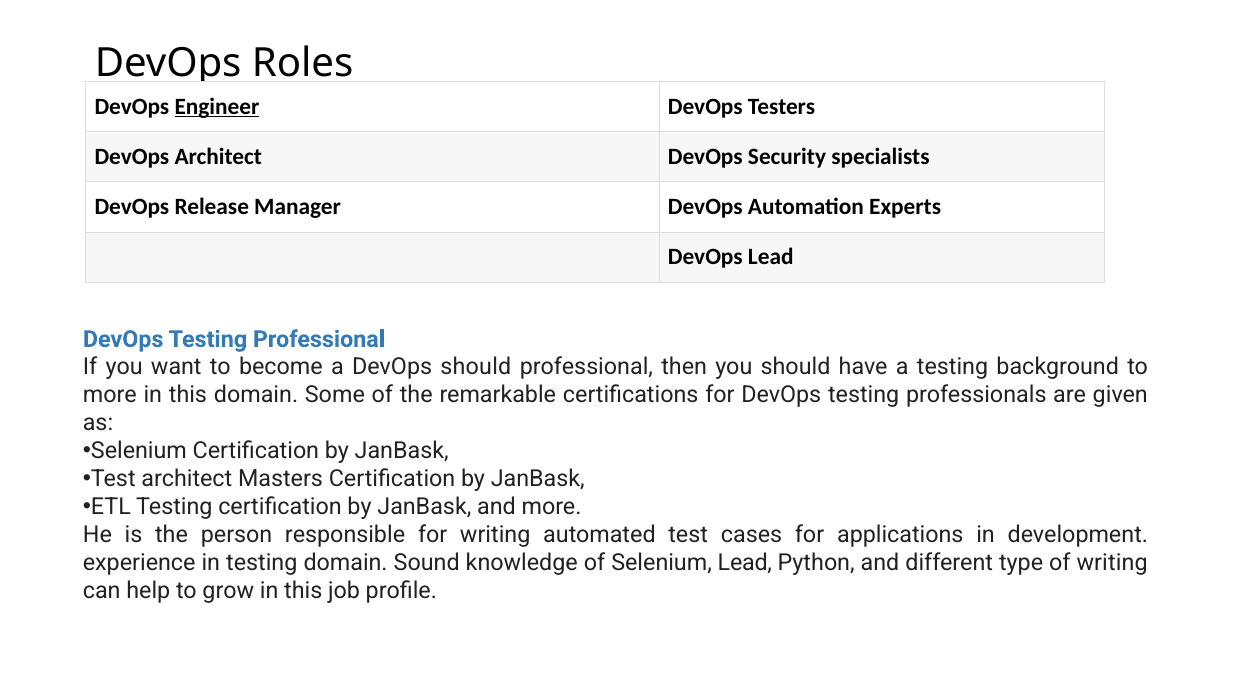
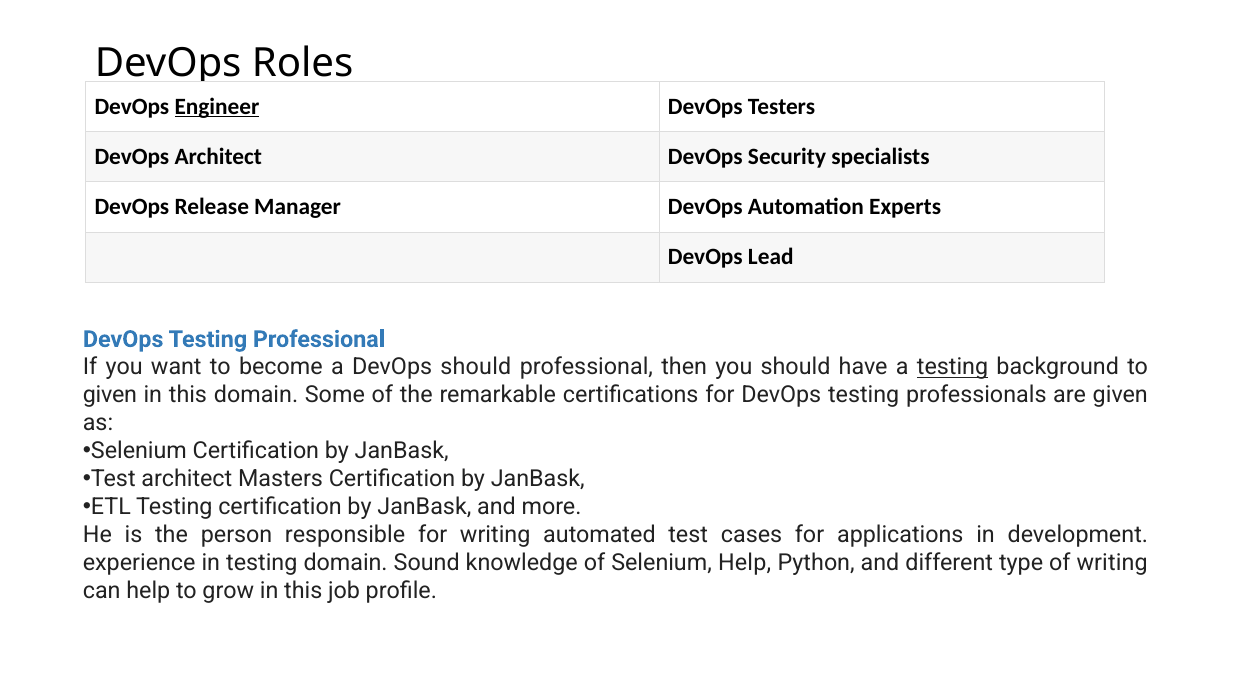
testing at (953, 367) underline: none -> present
more at (110, 395): more -> given
Selenium Lead: Lead -> Help
